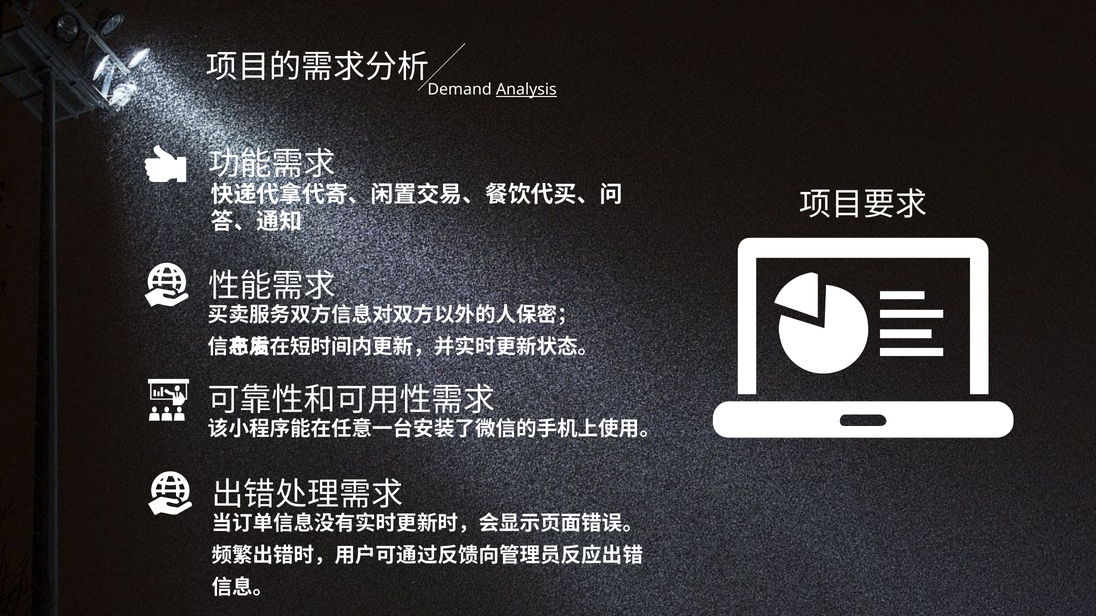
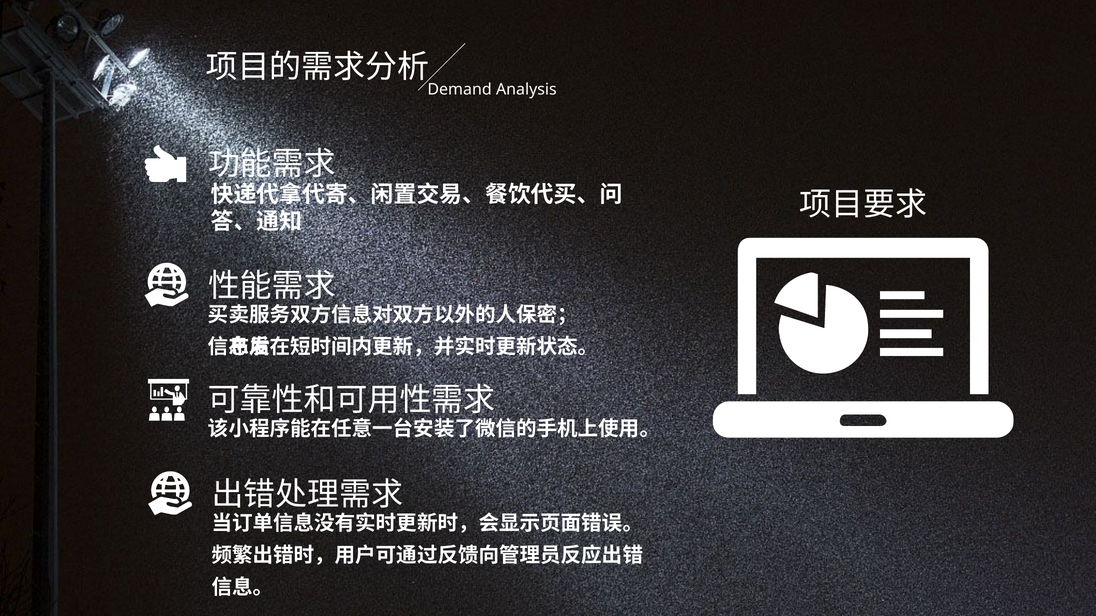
Analysis underline: present -> none
